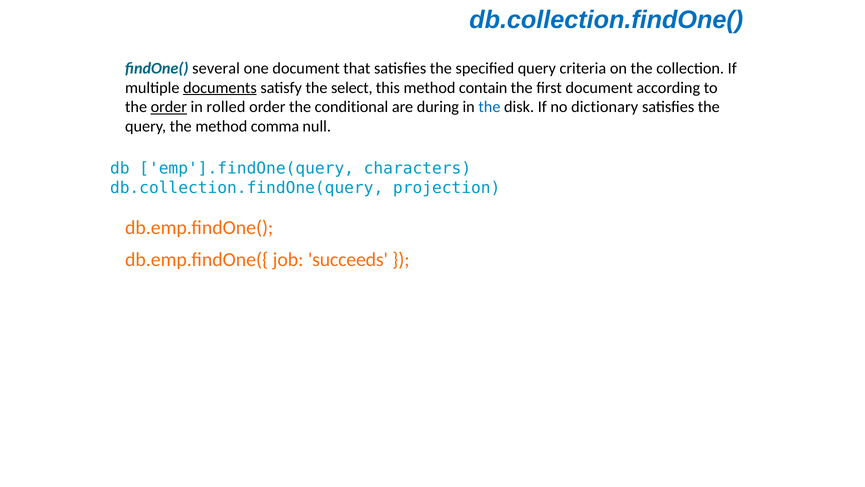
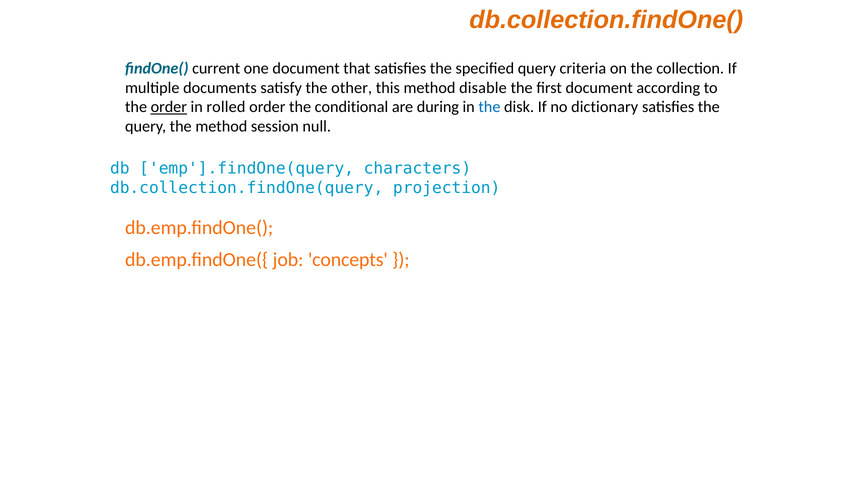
db.collection.findOne( colour: blue -> orange
several: several -> current
documents underline: present -> none
select: select -> other
contain: contain -> disable
comma: comma -> session
succeeds: succeeds -> concepts
